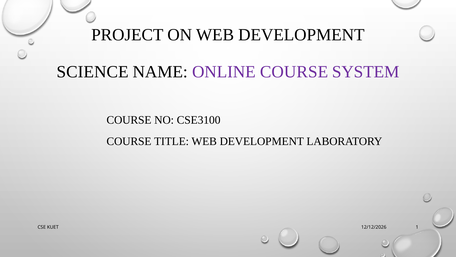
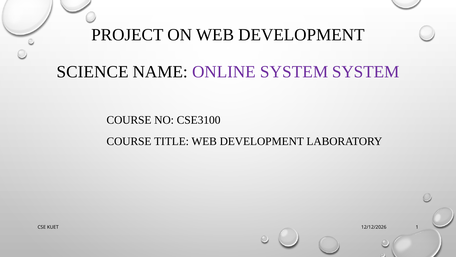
ONLINE COURSE: COURSE -> SYSTEM
